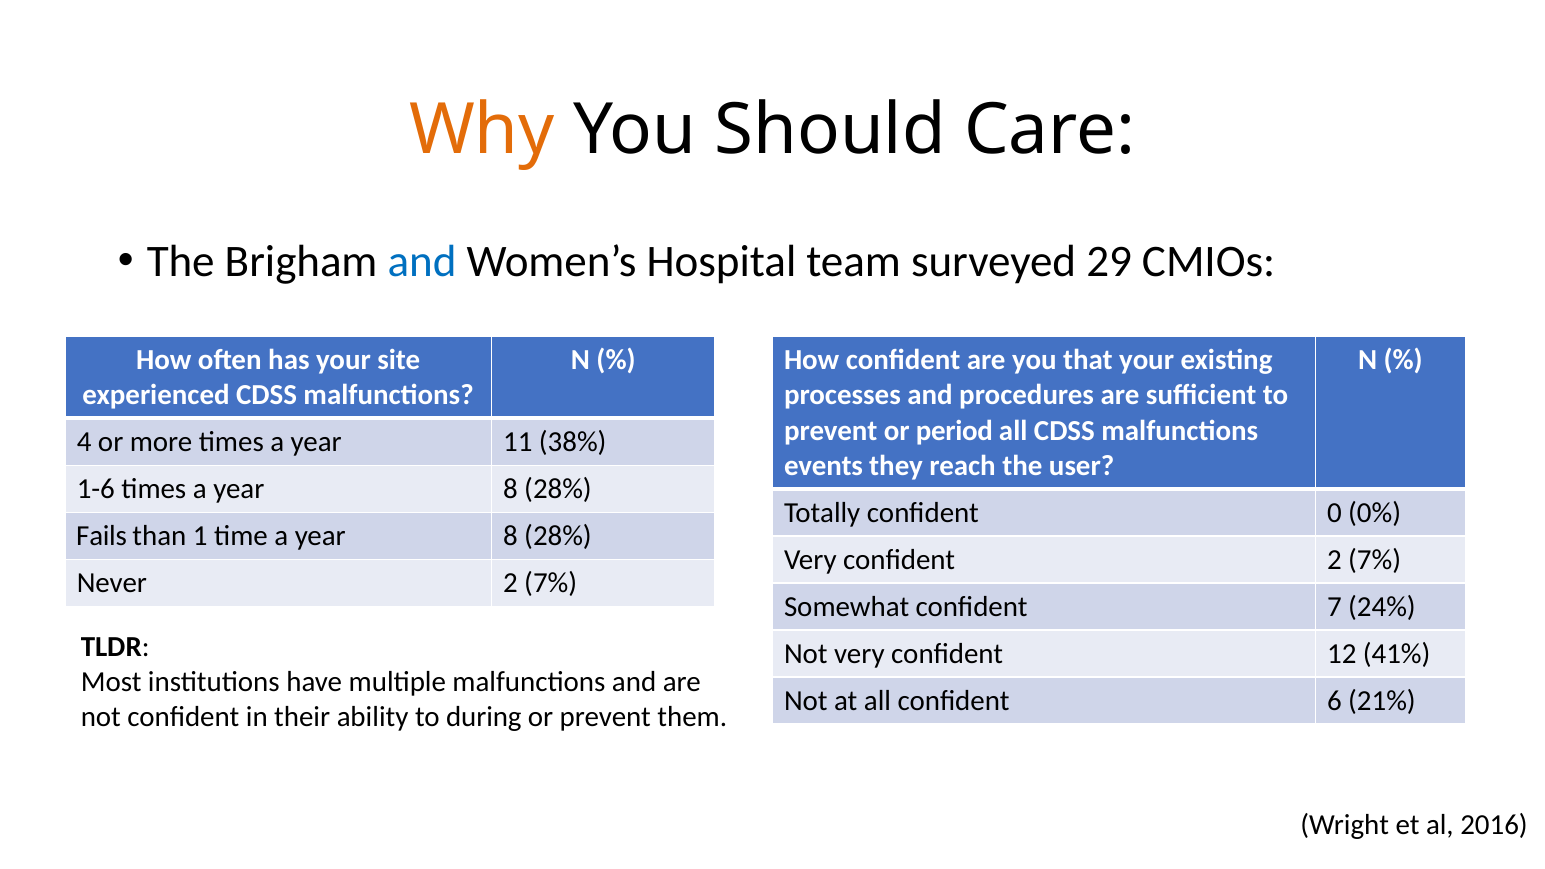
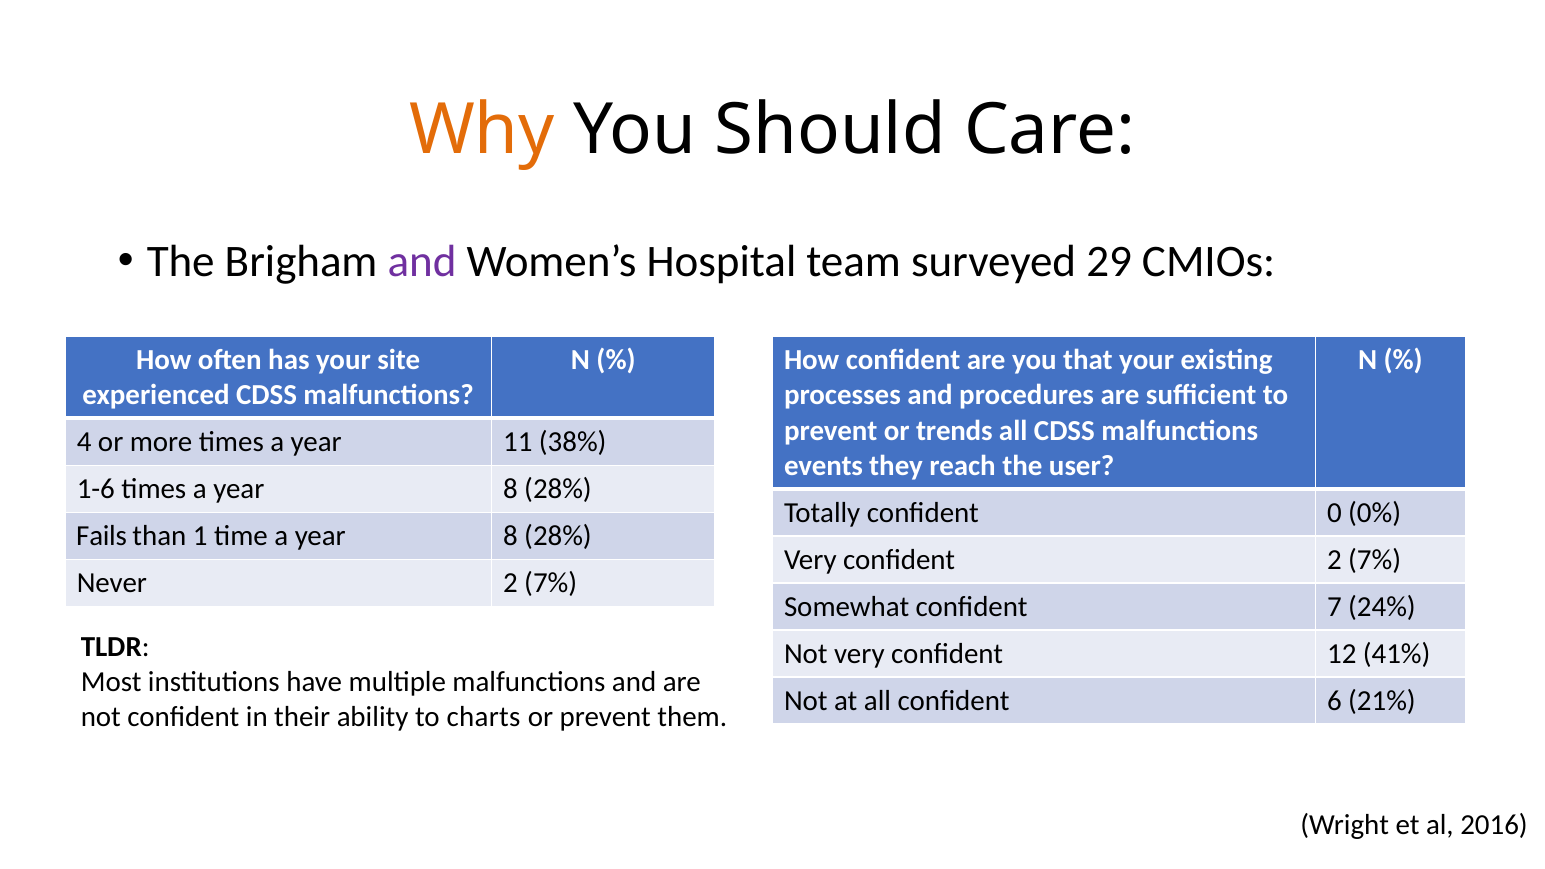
and at (422, 261) colour: blue -> purple
period: period -> trends
during: during -> charts
